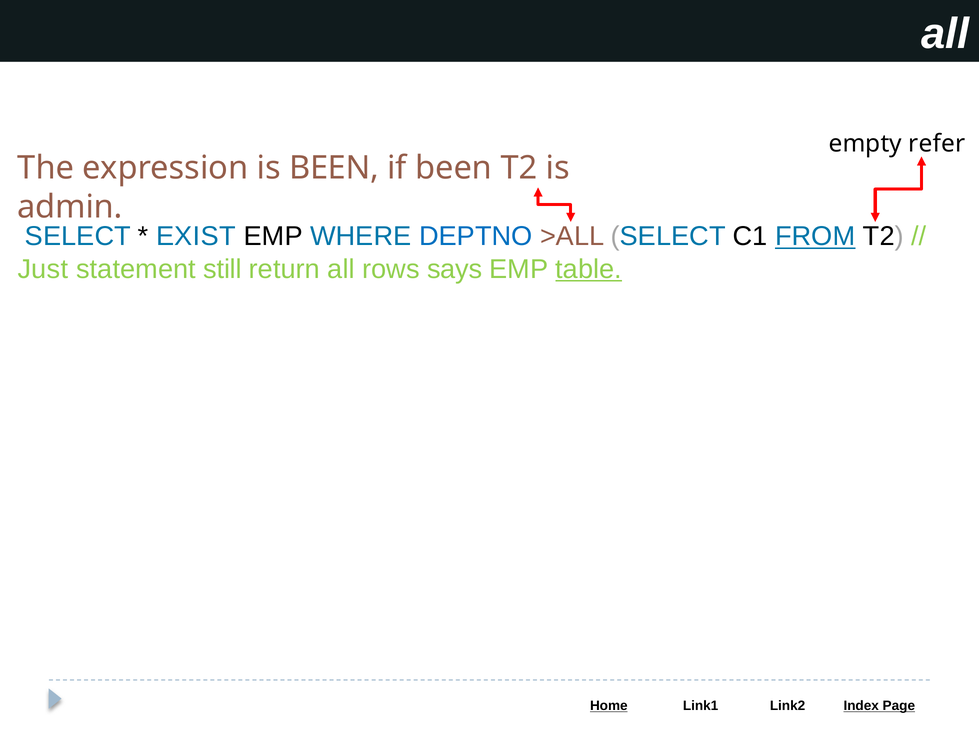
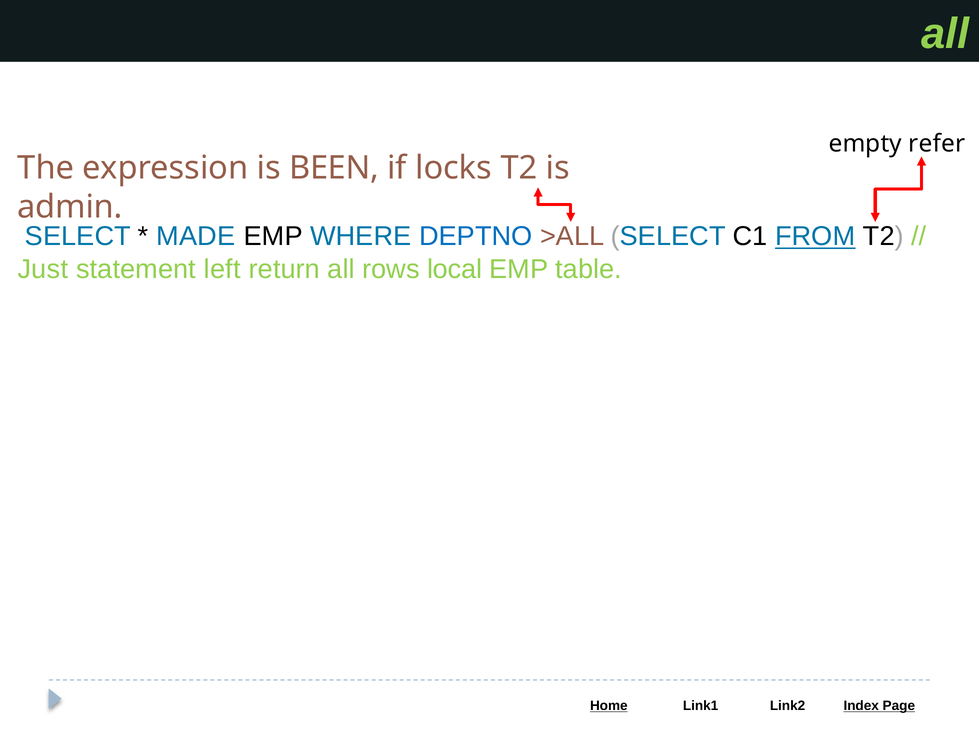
all at (945, 34) colour: white -> light green
if been: been -> locks
EXIST: EXIST -> MADE
still: still -> left
says: says -> local
table underline: present -> none
